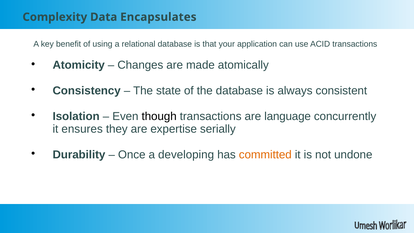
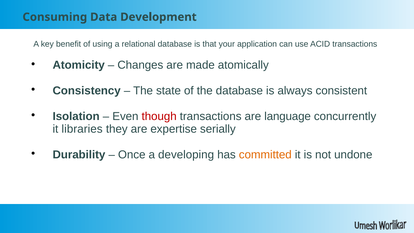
Complexity: Complexity -> Consuming
Encapsulates: Encapsulates -> Development
though colour: black -> red
ensures: ensures -> libraries
